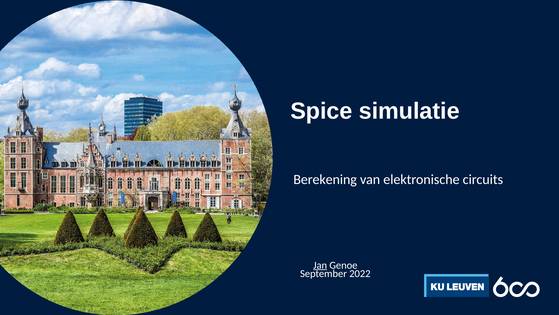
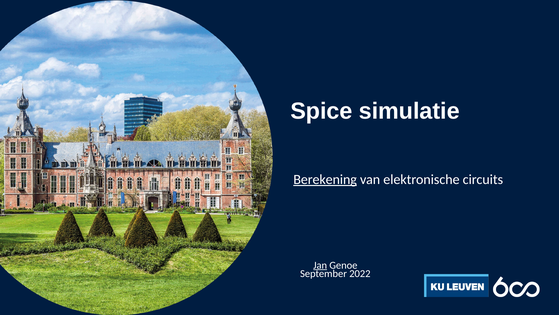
Berekening underline: none -> present
